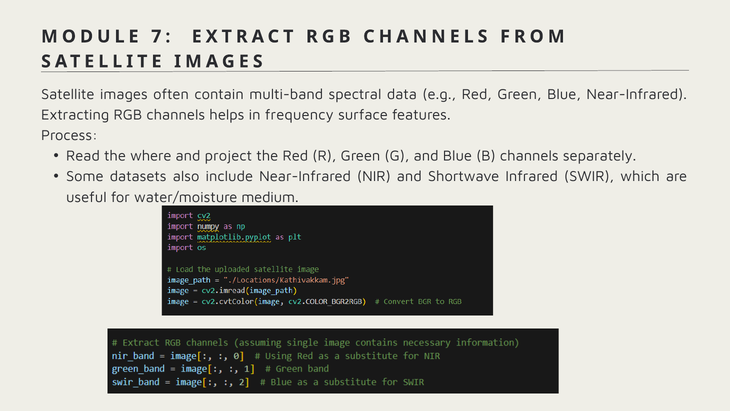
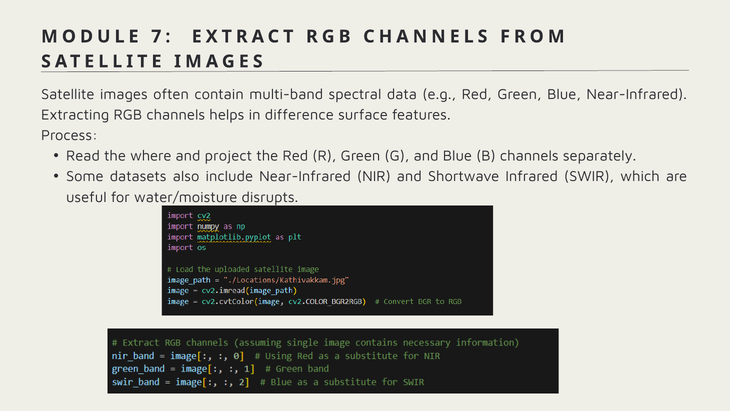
frequency: frequency -> difference
medium: medium -> disrupts
